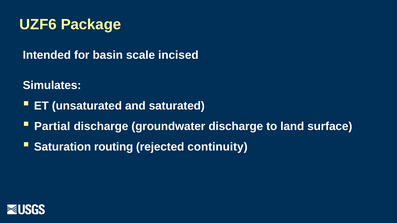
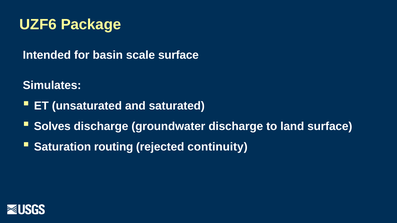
scale incised: incised -> surface
Partial: Partial -> Solves
